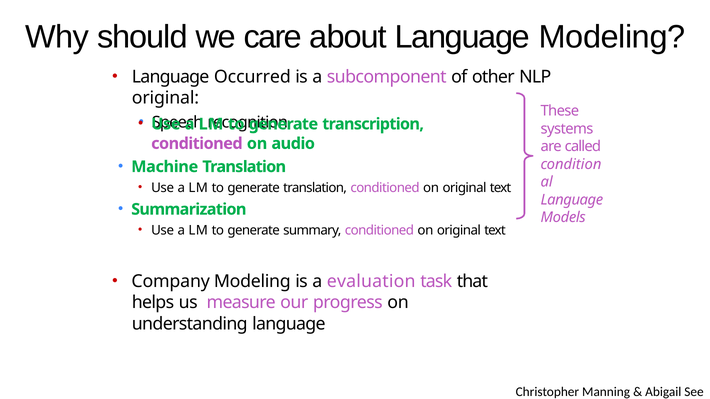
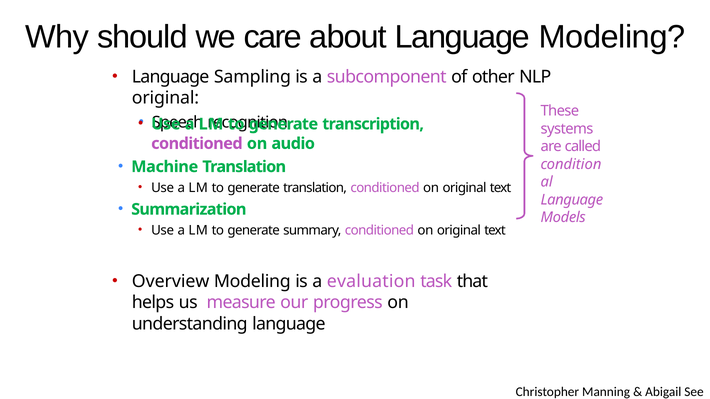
Occurred: Occurred -> Sampling
Company: Company -> Overview
